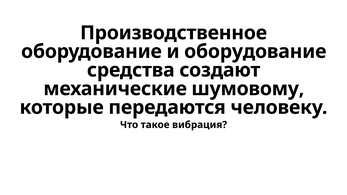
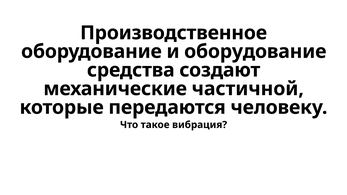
шумовому: шумовому -> частичной
